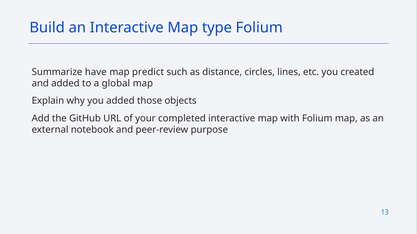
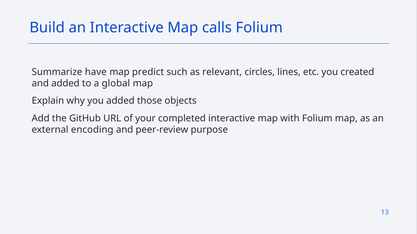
type: type -> calls
distance: distance -> relevant
notebook: notebook -> encoding
